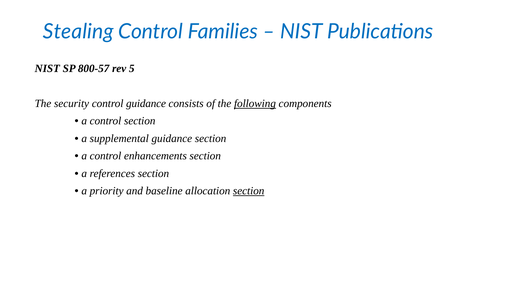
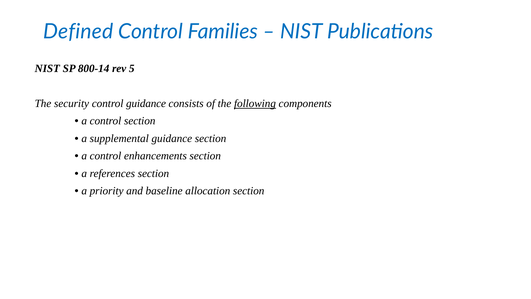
Stealing: Stealing -> Defined
800-57: 800-57 -> 800-14
section at (249, 191) underline: present -> none
